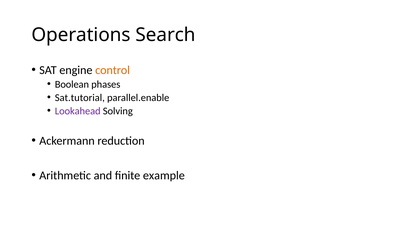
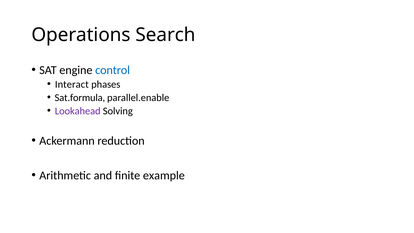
control colour: orange -> blue
Boolean: Boolean -> Interact
Sat.tutorial: Sat.tutorial -> Sat.formula
